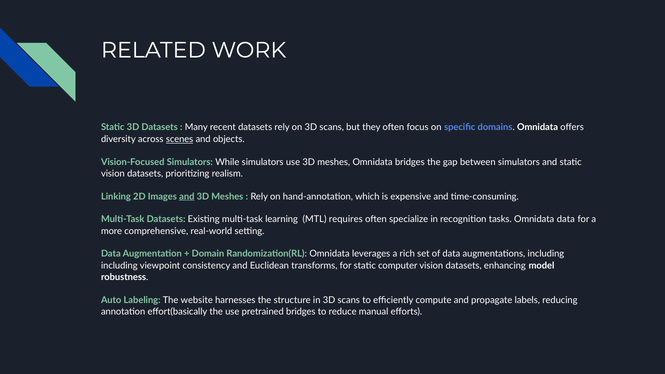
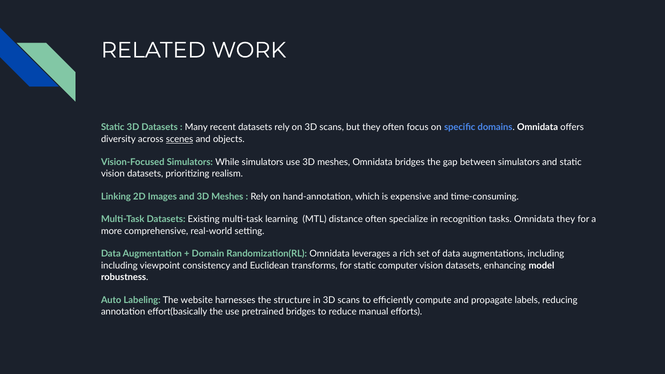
and at (187, 197) underline: present -> none
requires: requires -> distance
Omnidata data: data -> they
